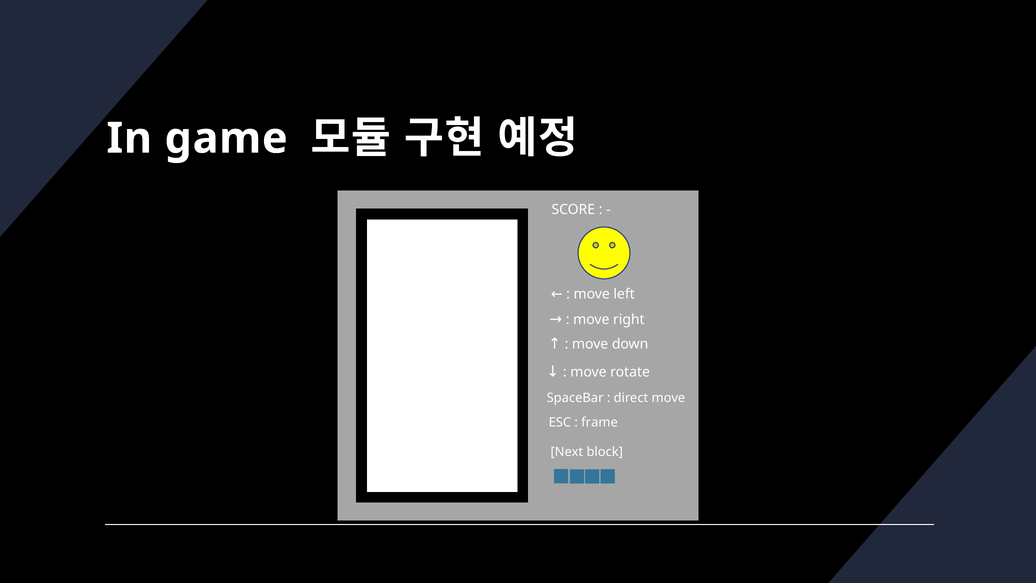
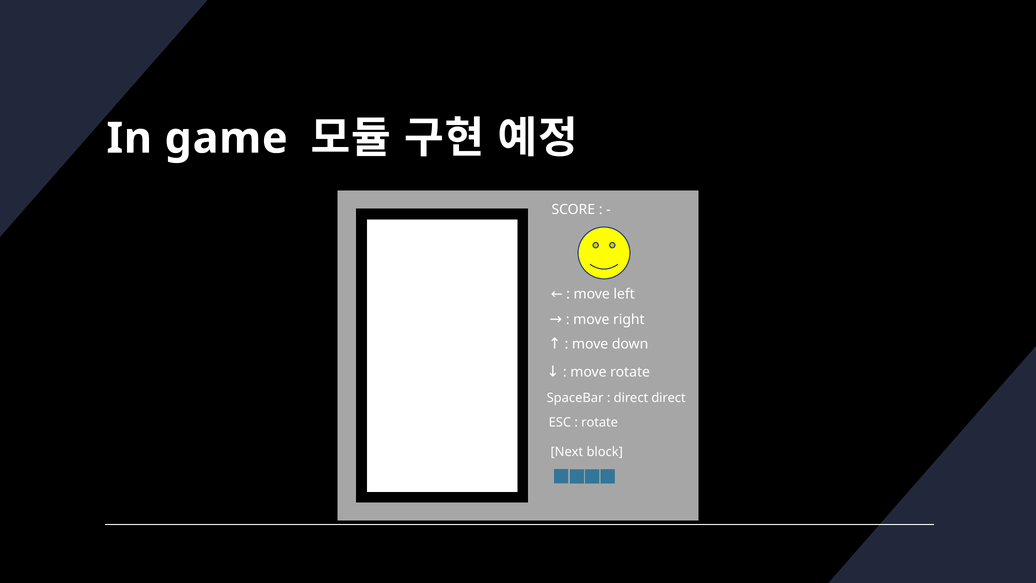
direct move: move -> direct
frame at (600, 422): frame -> rotate
